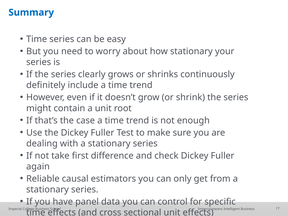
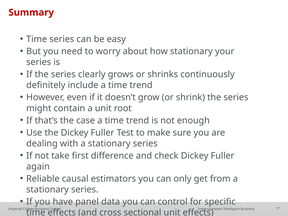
Summary colour: blue -> red
